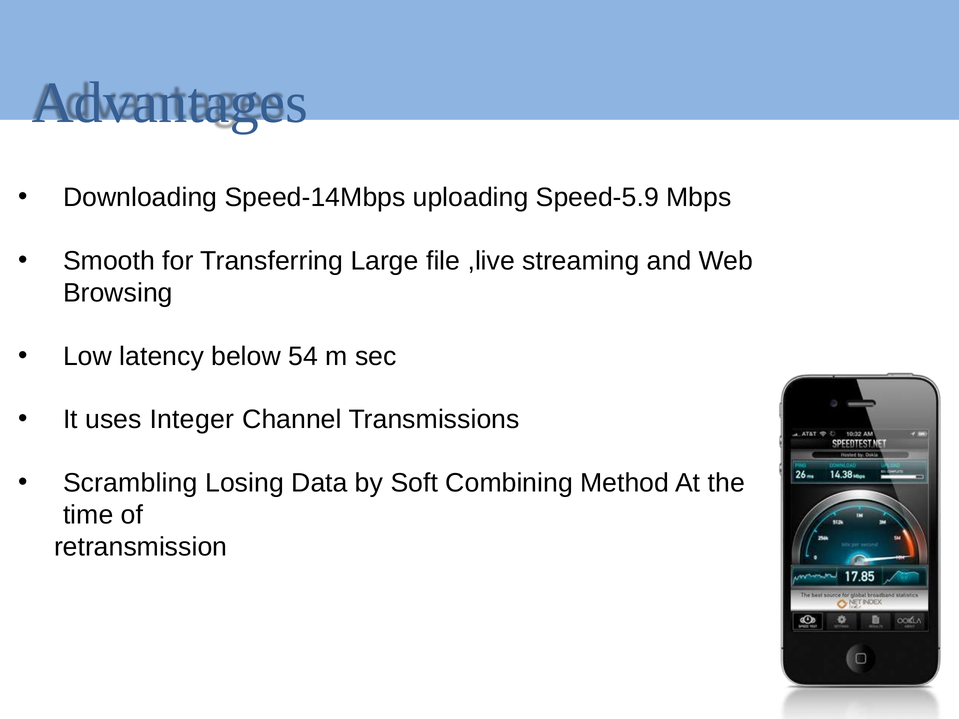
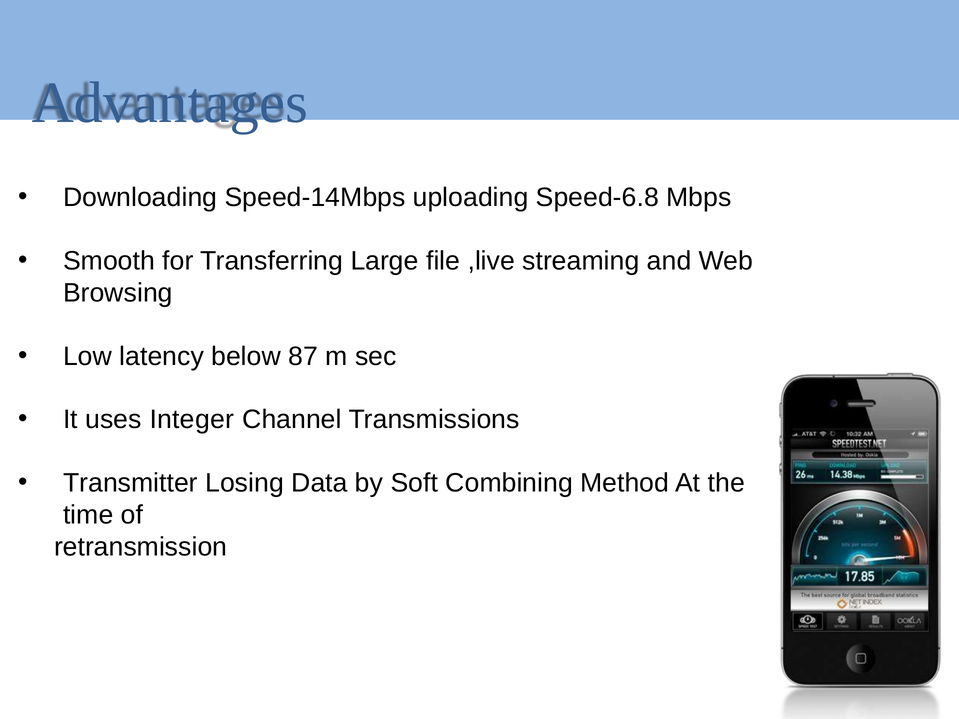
Speed-5.9: Speed-5.9 -> Speed-6.8
54: 54 -> 87
Scrambling: Scrambling -> Transmitter
